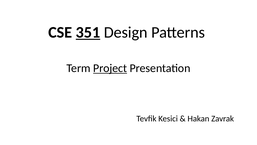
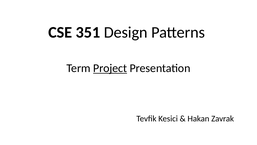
351 underline: present -> none
